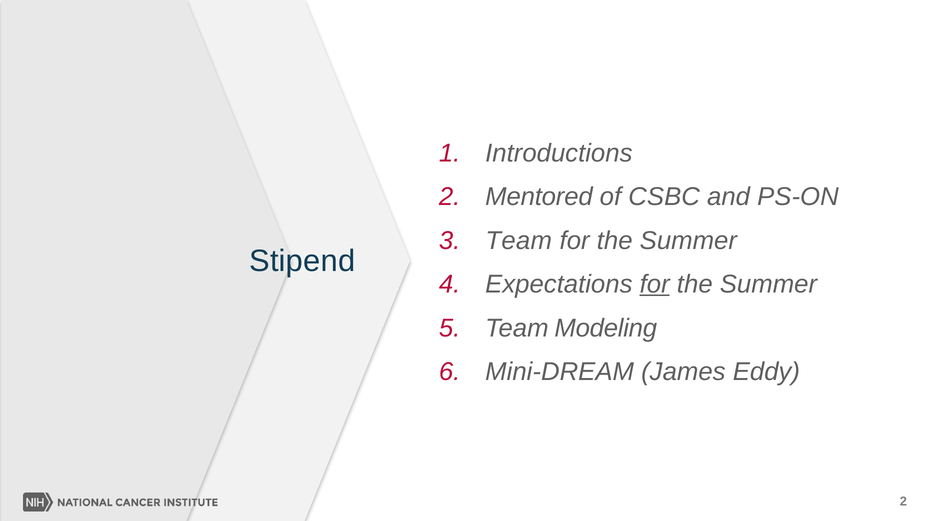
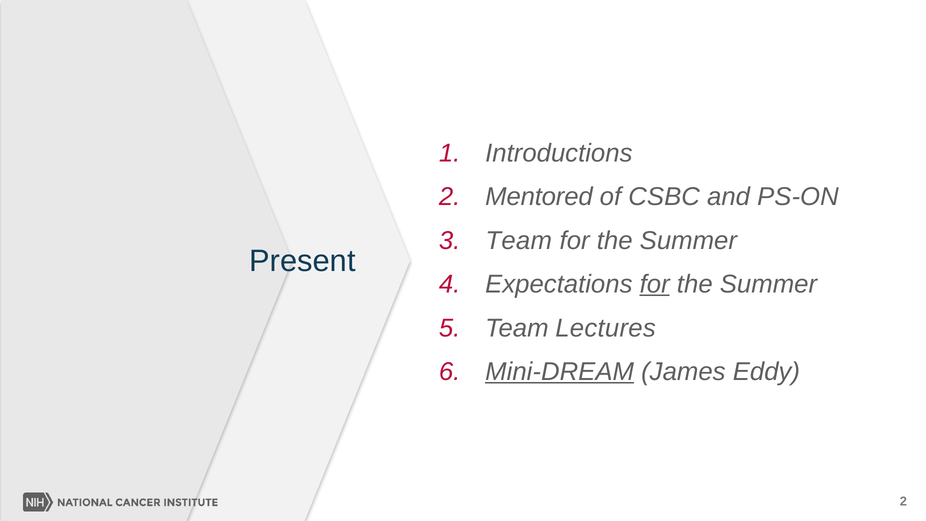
Stipend: Stipend -> Present
Modeling: Modeling -> Lectures
Mini-DREAM underline: none -> present
